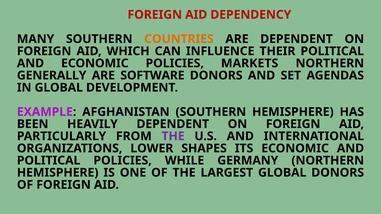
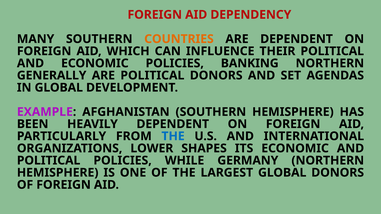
MARKETS: MARKETS -> BANKING
ARE SOFTWARE: SOFTWARE -> POLITICAL
THE at (173, 136) colour: purple -> blue
